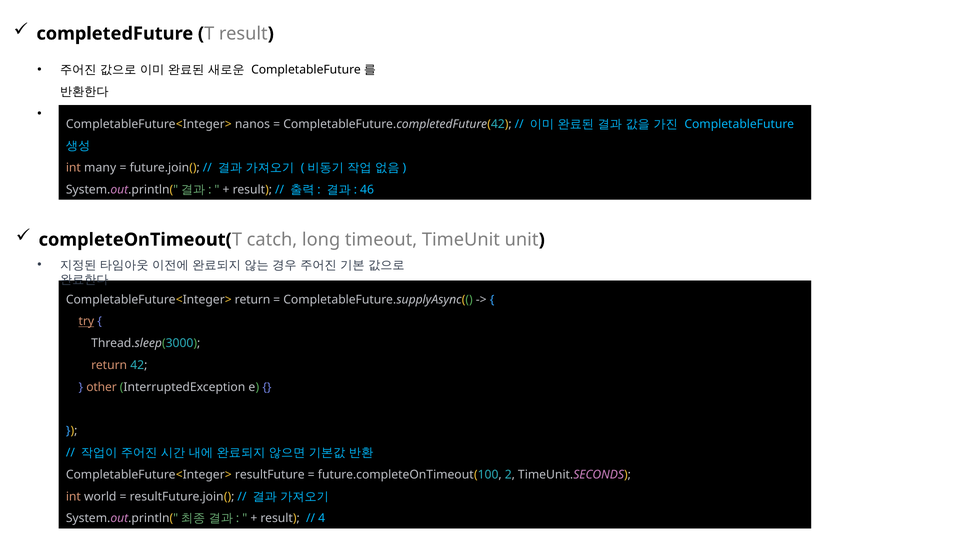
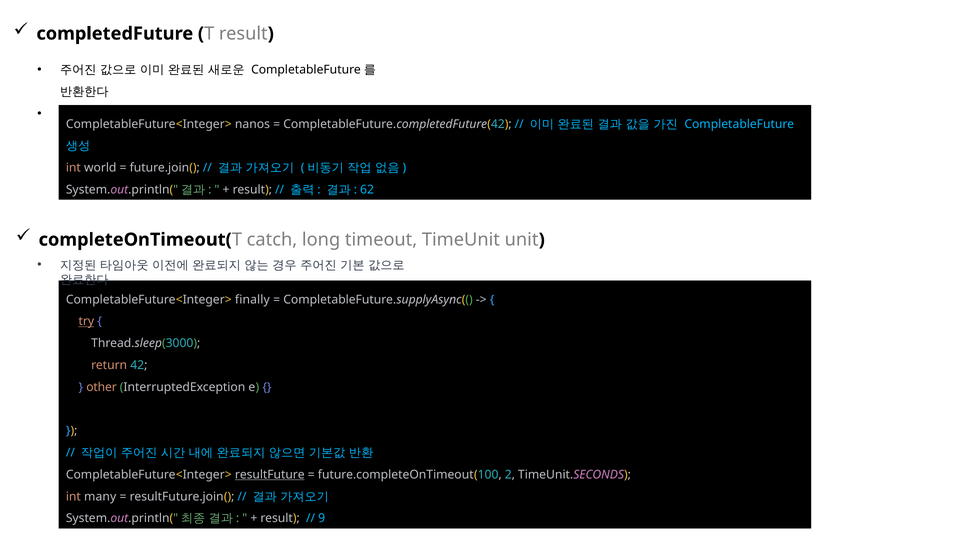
many: many -> world
46: 46 -> 62
CompletableFuture<Integer> return: return -> finally
resultFuture underline: none -> present
world: world -> many
4: 4 -> 9
